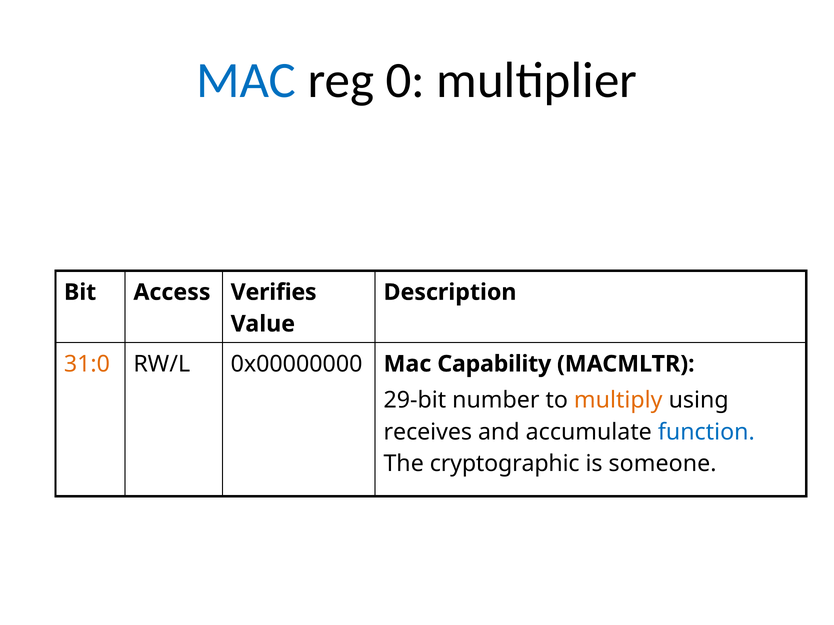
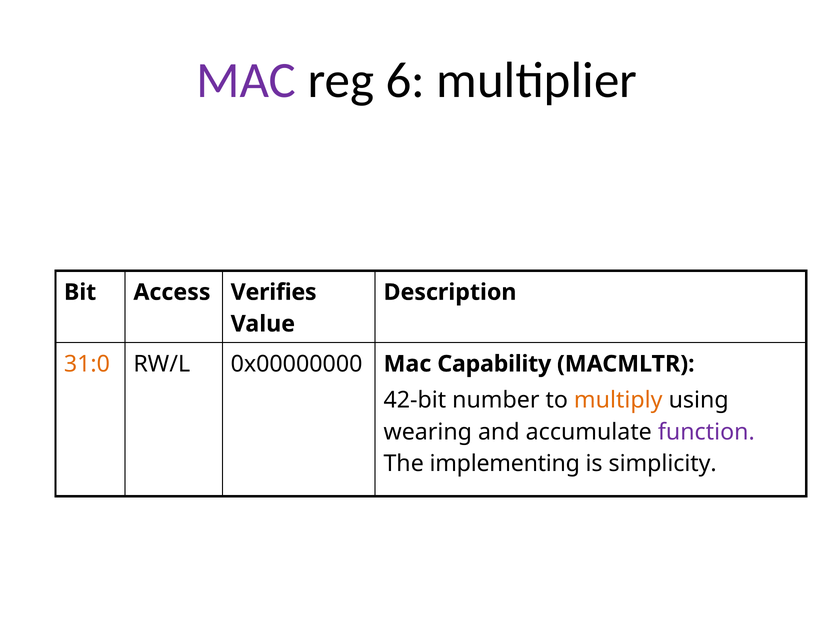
MAC at (246, 81) colour: blue -> purple
0: 0 -> 6
29-bit: 29-bit -> 42-bit
receives: receives -> wearing
function colour: blue -> purple
cryptographic: cryptographic -> implementing
someone: someone -> simplicity
